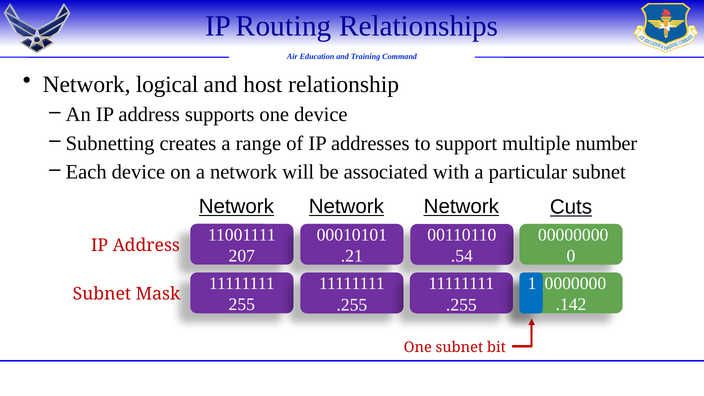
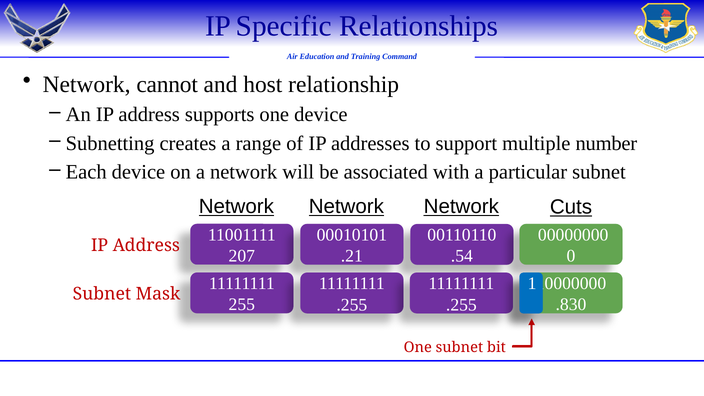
Routing: Routing -> Specific
logical: logical -> cannot
.142: .142 -> .830
